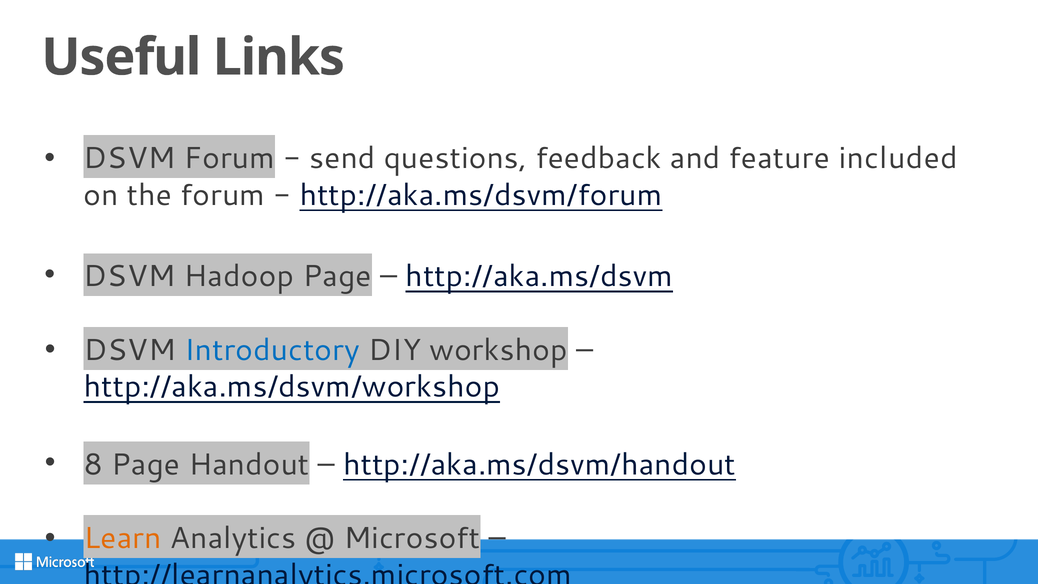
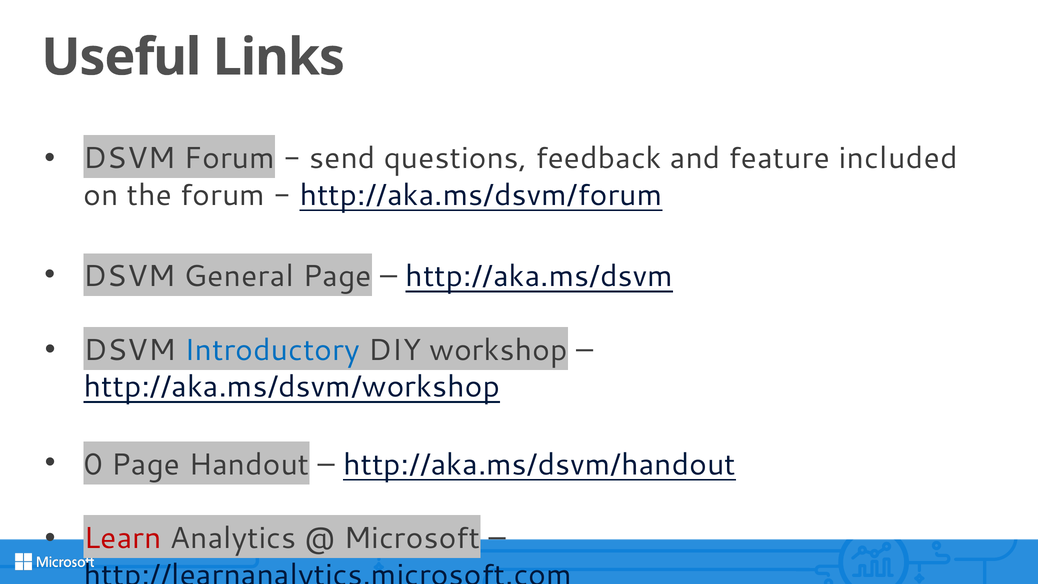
Hadoop: Hadoop -> General
8: 8 -> 0
Learn colour: orange -> red
